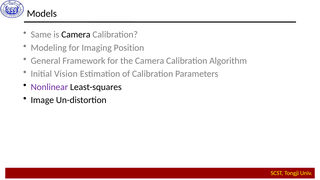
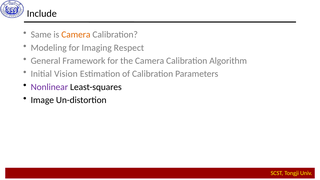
Models: Models -> Include
Camera at (76, 35) colour: black -> orange
Position: Position -> Respect
